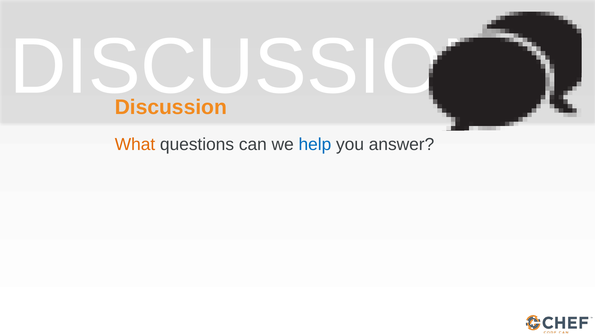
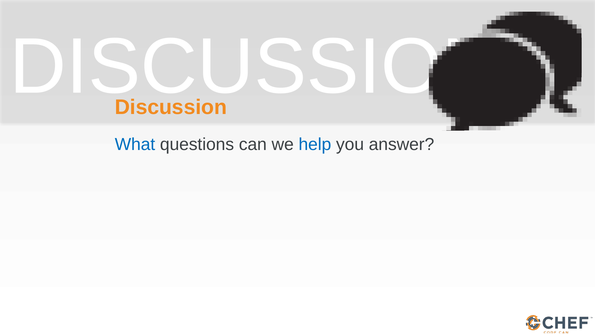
What colour: orange -> blue
